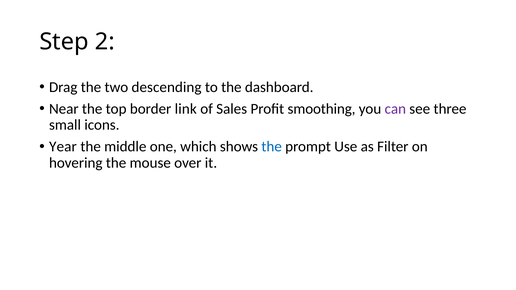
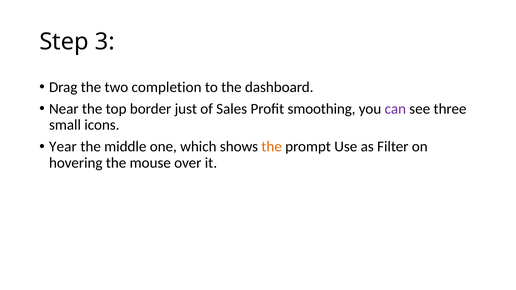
2: 2 -> 3
descending: descending -> completion
link: link -> just
the at (272, 147) colour: blue -> orange
